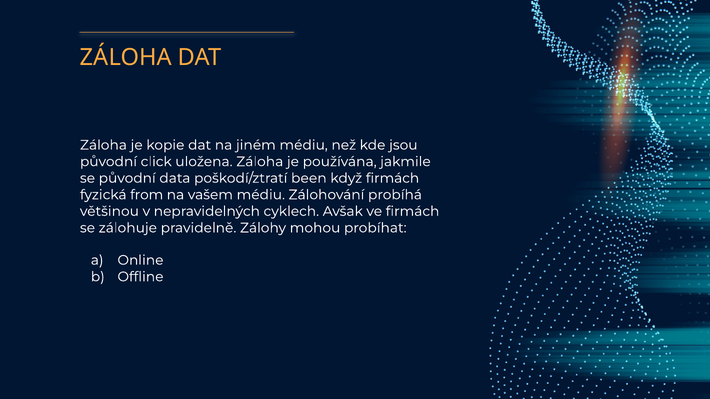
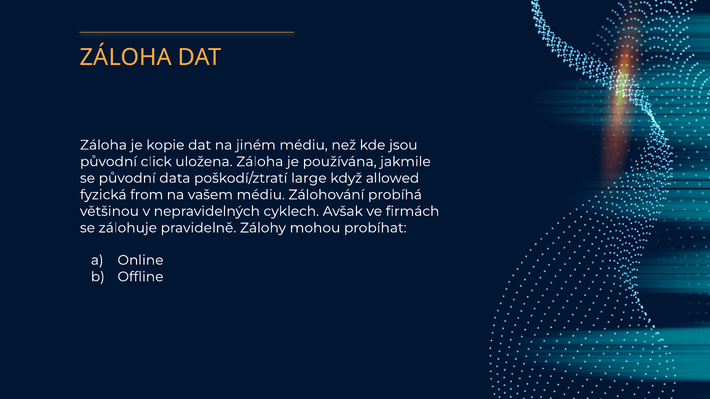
been: been -> large
když firmách: firmách -> allowed
